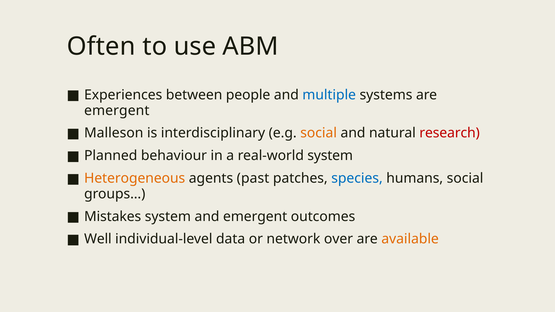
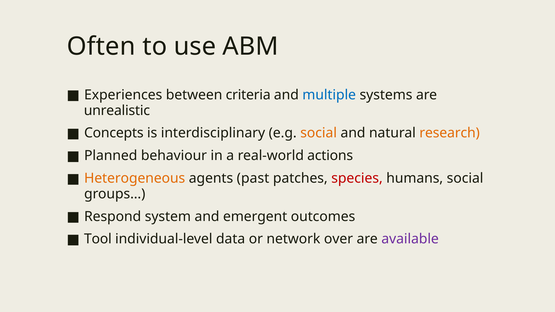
people: people -> criteria
emergent at (117, 111): emergent -> unrealistic
Malleson: Malleson -> Concepts
research colour: red -> orange
real-world system: system -> actions
species colour: blue -> red
Mistakes: Mistakes -> Respond
Well: Well -> Tool
available colour: orange -> purple
